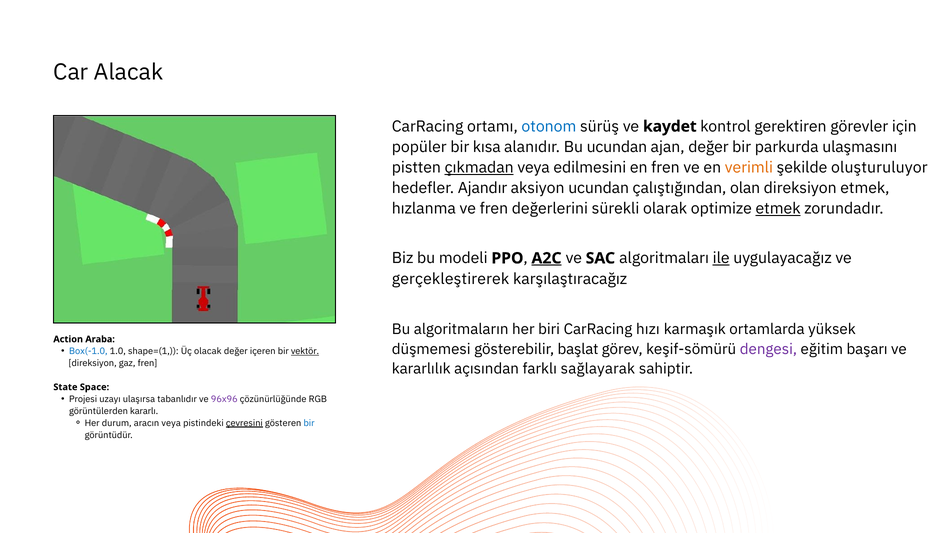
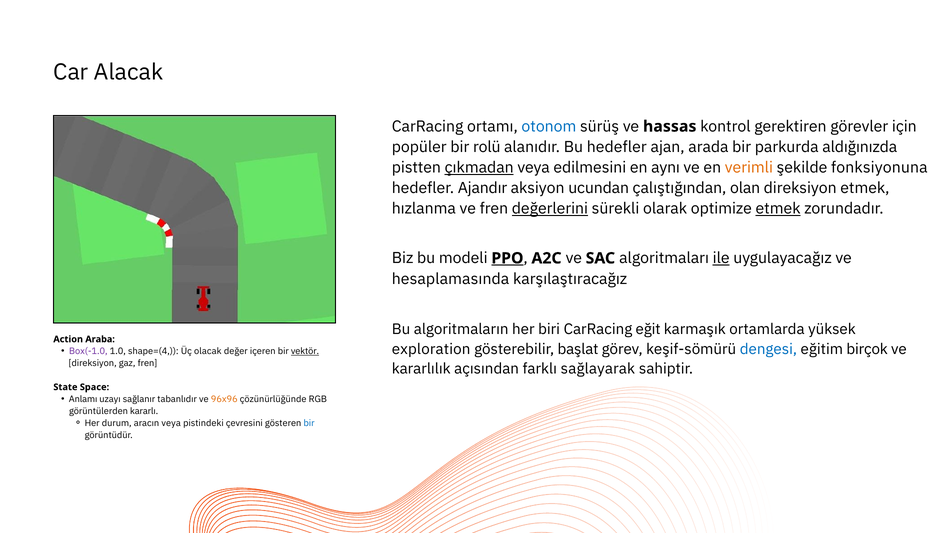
kaydet: kaydet -> hassas
kısa: kısa -> rolü
Bu ucundan: ucundan -> hedefler
ajan değer: değer -> arada
ulaşmasını: ulaşmasını -> aldığınızda
en fren: fren -> aynı
oluşturuluyor: oluşturuluyor -> fonksiyonuna
değerlerini underline: none -> present
PPO underline: none -> present
A2C underline: present -> none
gerçekleştirerek: gerçekleştirerek -> hesaplamasında
hızı: hızı -> eğit
düşmemesi: düşmemesi -> exploration
dengesi colour: purple -> blue
başarı: başarı -> birçok
Box(-1.0 colour: blue -> purple
shape=(1: shape=(1 -> shape=(4
Projesi: Projesi -> Anlamı
ulaşırsa: ulaşırsa -> sağlanır
96x96 colour: purple -> orange
çevresini underline: present -> none
